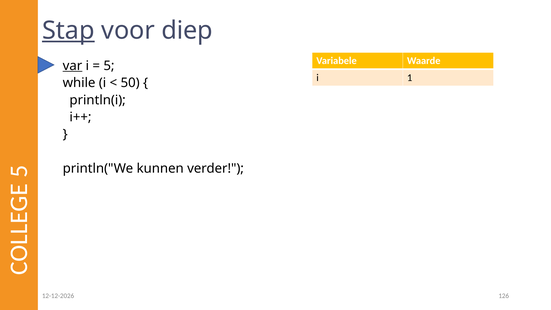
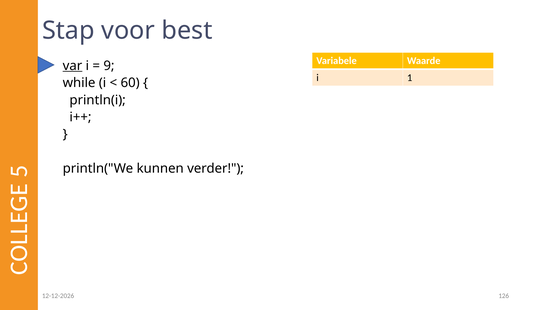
Stap underline: present -> none
diep: diep -> best
5 at (109, 66): 5 -> 9
50: 50 -> 60
